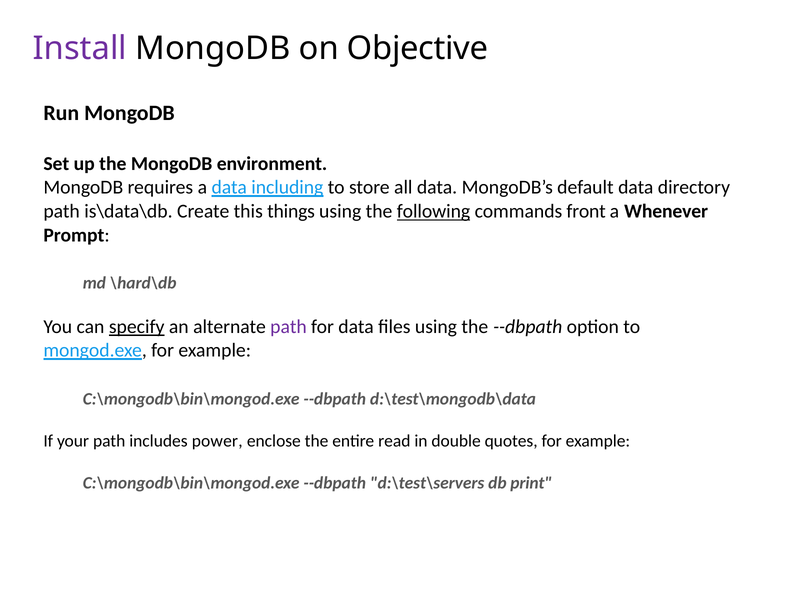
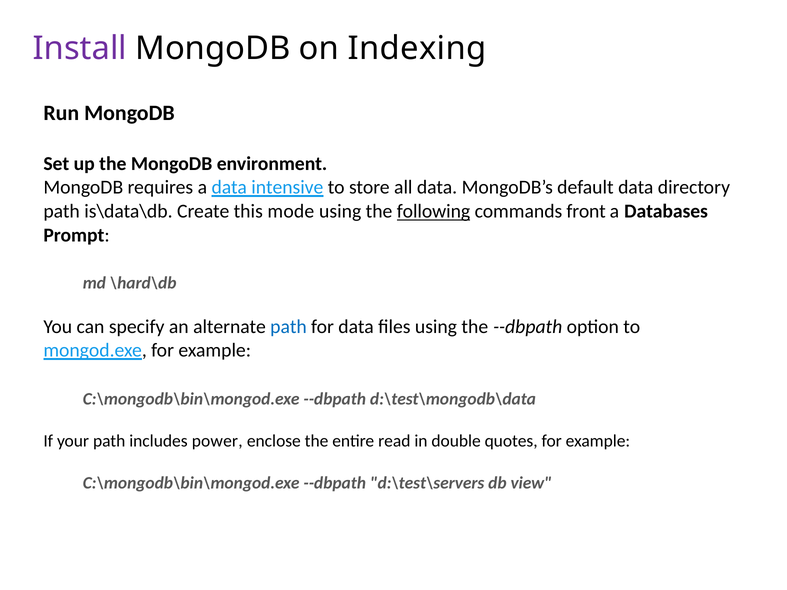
Objective: Objective -> Indexing
including: including -> intensive
things: things -> mode
Whenever: Whenever -> Databases
specify underline: present -> none
path at (288, 327) colour: purple -> blue
print: print -> view
